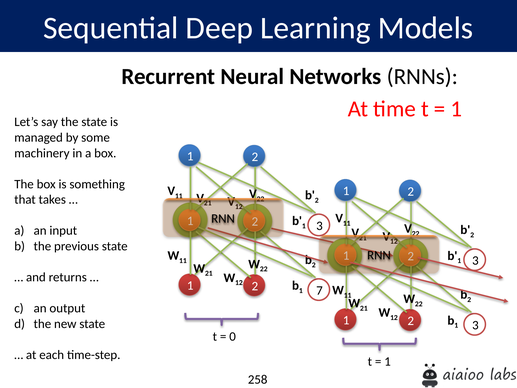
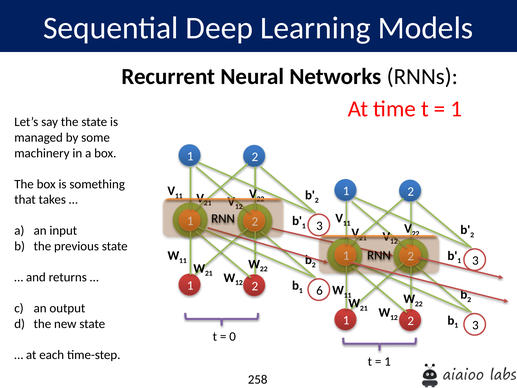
7: 7 -> 6
